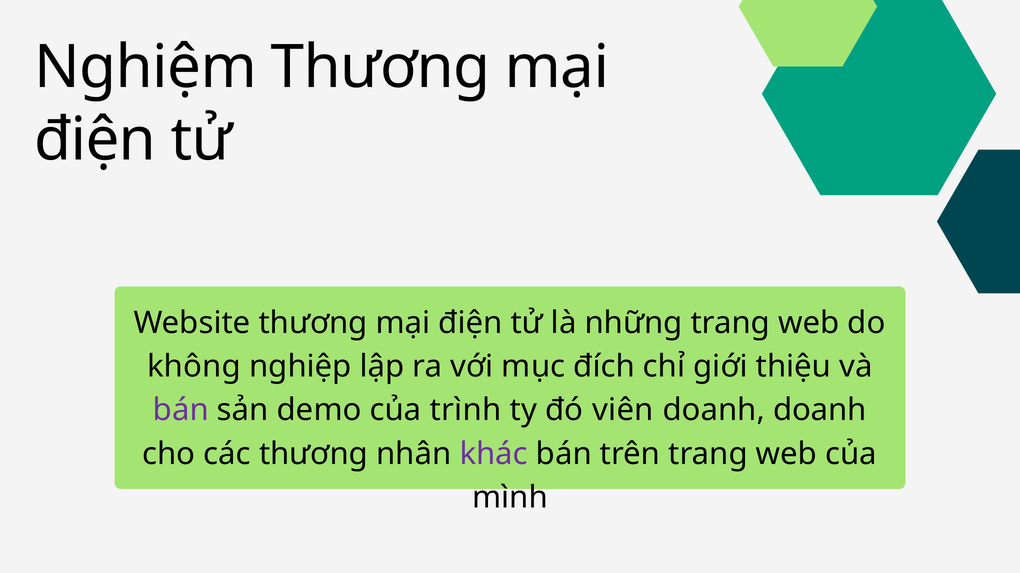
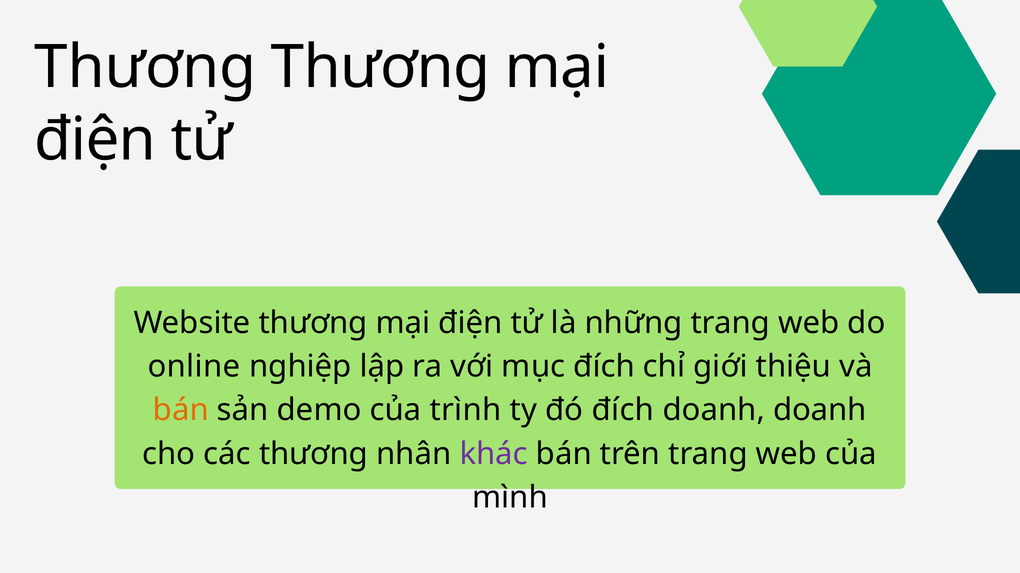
Nghiệm at (146, 68): Nghiệm -> Thương
không: không -> online
bán at (181, 411) colour: purple -> orange
đó viên: viên -> đích
